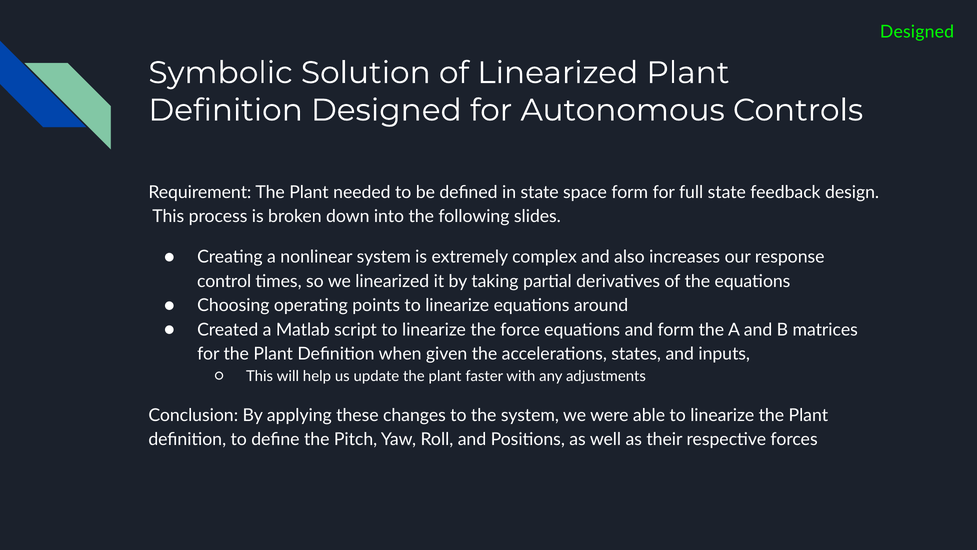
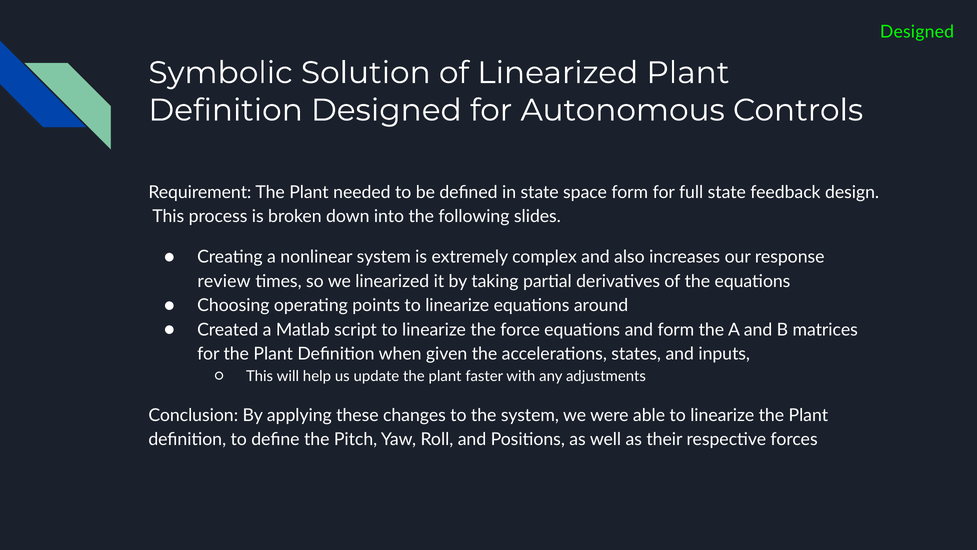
control: control -> review
